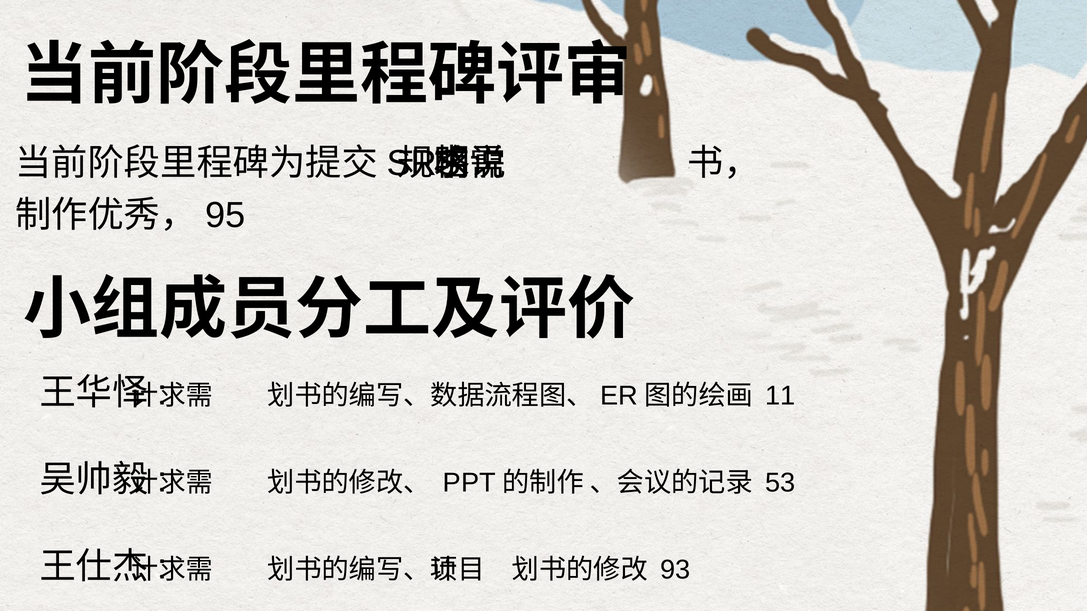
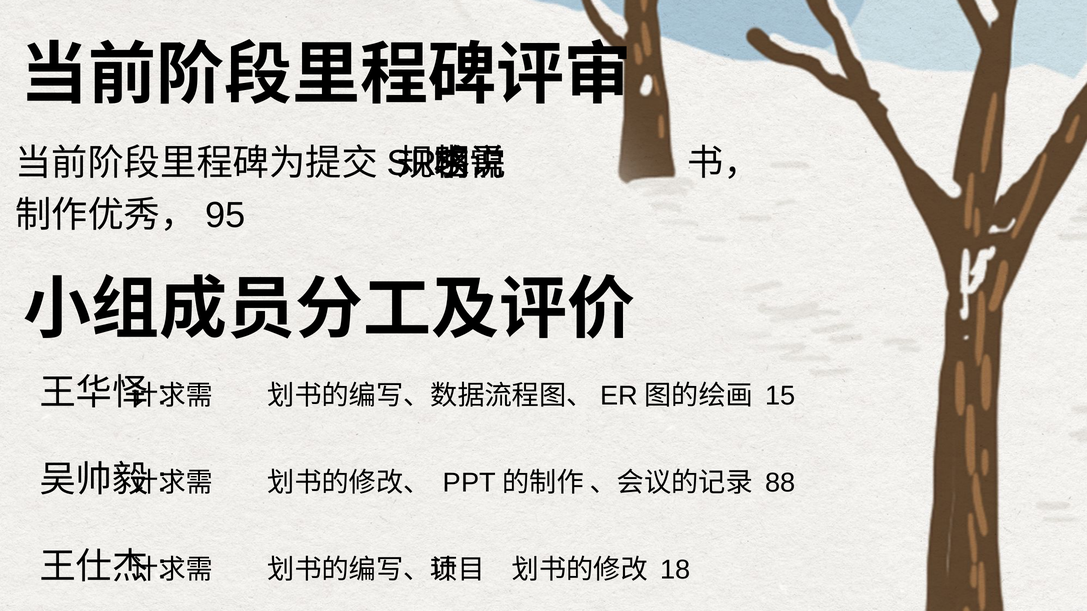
11: 11 -> 15
53: 53 -> 88
93: 93 -> 18
